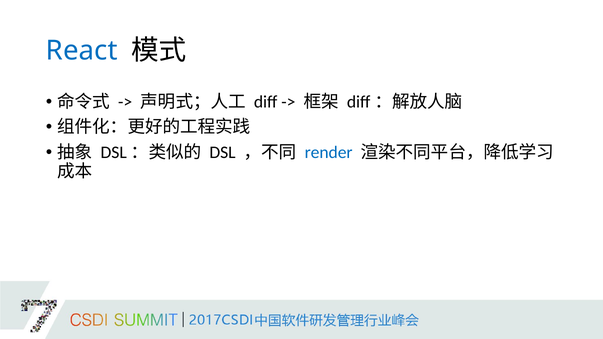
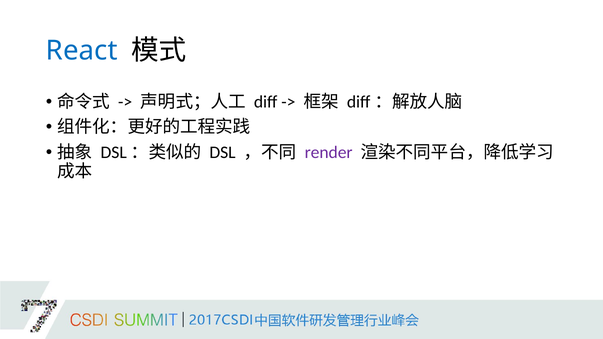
render colour: blue -> purple
